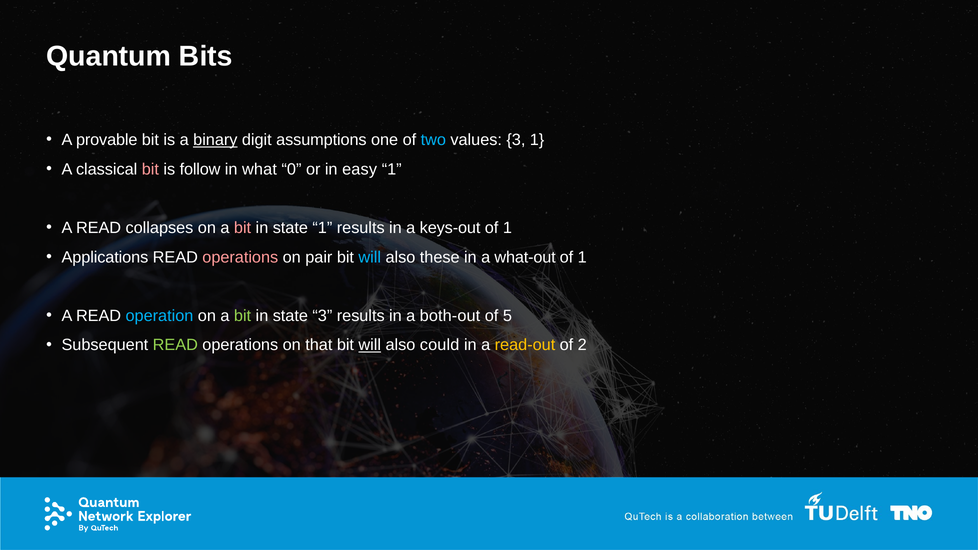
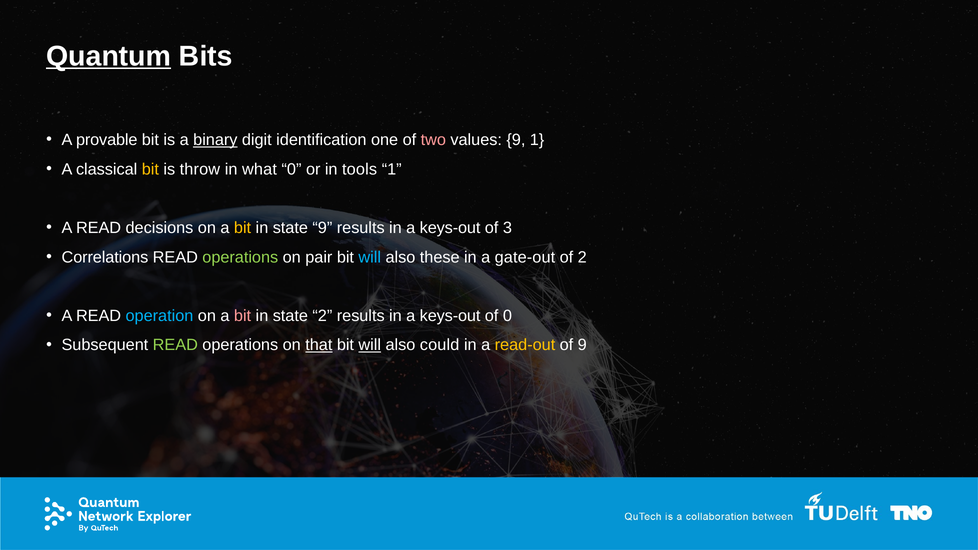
Quantum underline: none -> present
assumptions: assumptions -> identification
two colour: light blue -> pink
values 3: 3 -> 9
bit at (150, 169) colour: pink -> yellow
follow: follow -> throw
easy: easy -> tools
collapses: collapses -> decisions
bit at (243, 228) colour: pink -> yellow
state 1: 1 -> 9
1 at (507, 228): 1 -> 3
Applications: Applications -> Correlations
operations at (240, 257) colour: pink -> light green
what-out: what-out -> gate-out
1 at (582, 257): 1 -> 2
bit at (243, 316) colour: light green -> pink
state 3: 3 -> 2
both-out at (450, 316): both-out -> keys-out
of 5: 5 -> 0
that underline: none -> present
of 2: 2 -> 9
